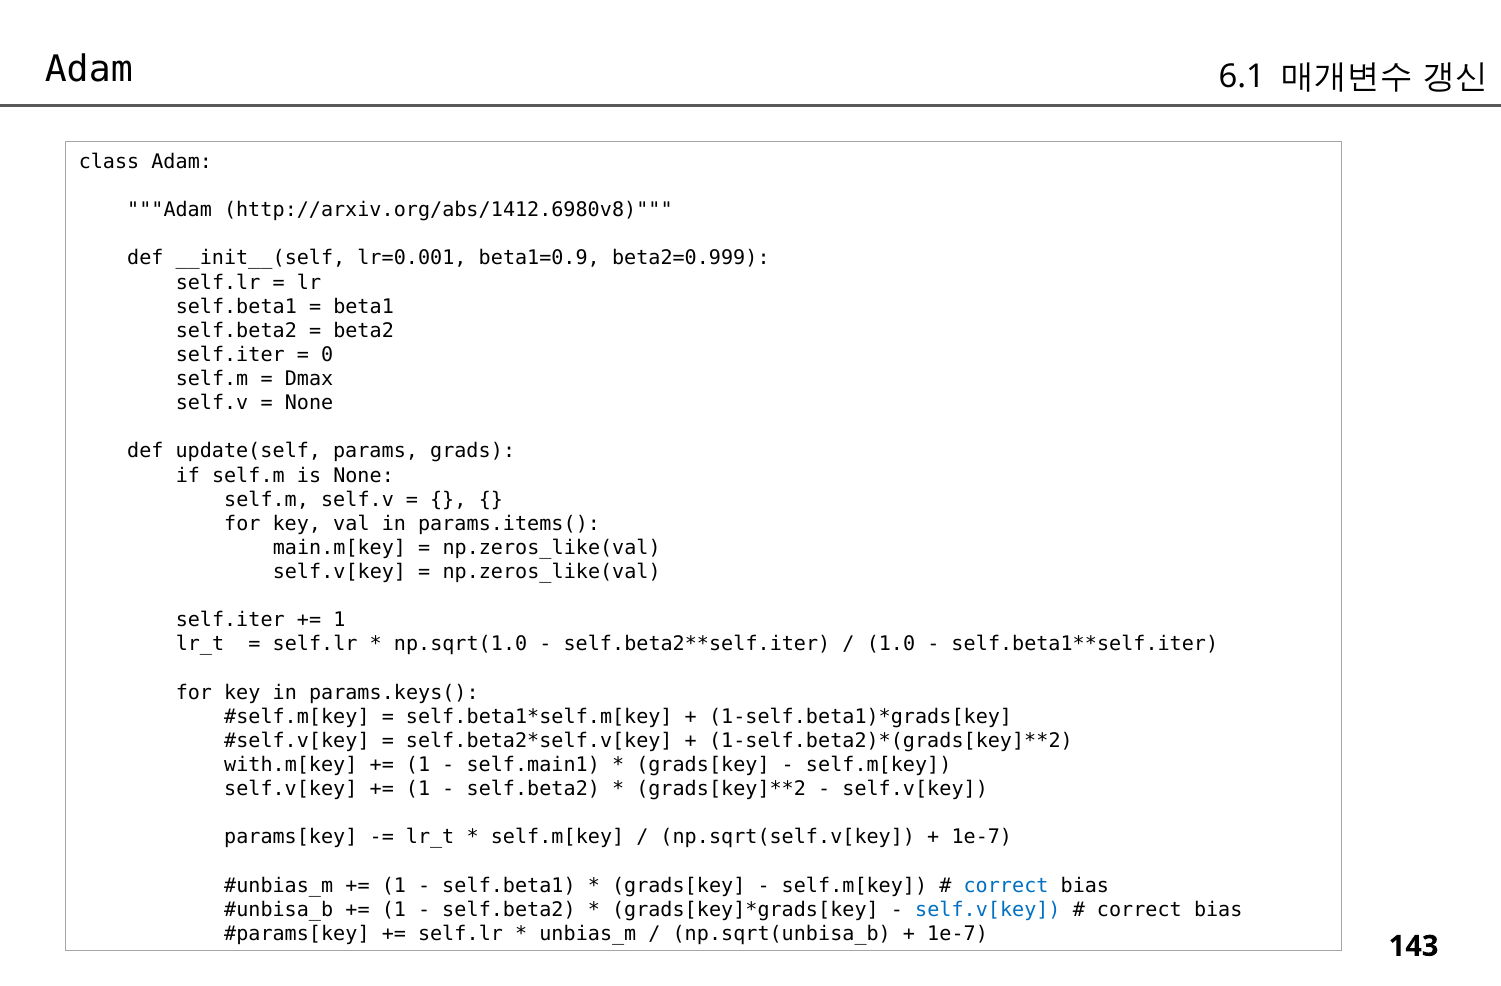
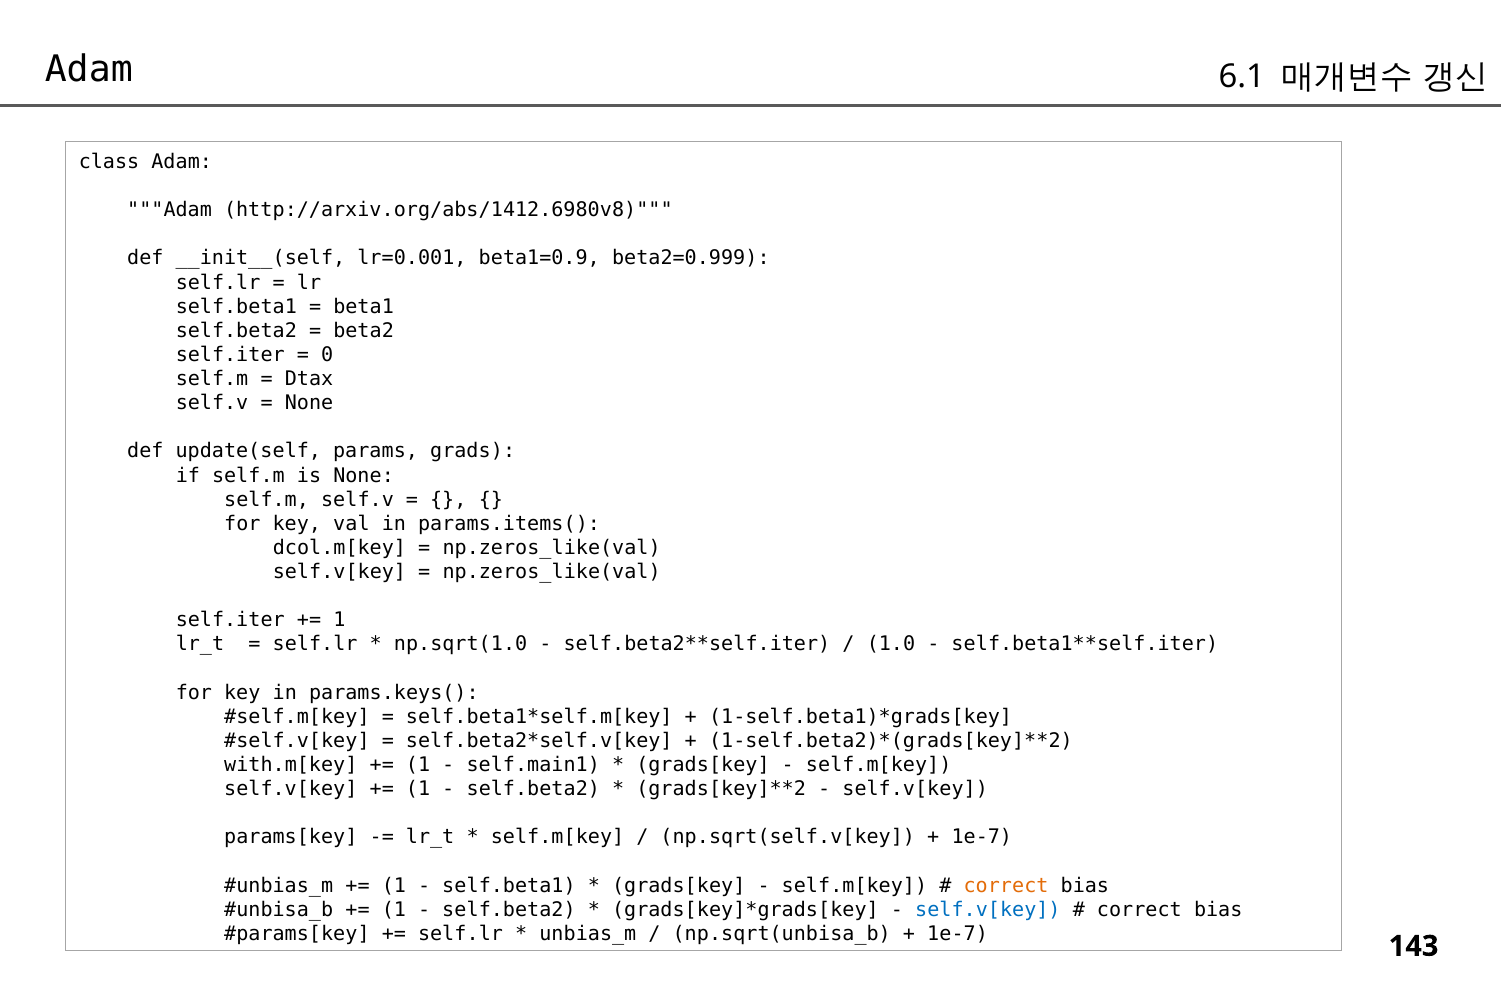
Dmax: Dmax -> Dtax
main.m[key: main.m[key -> dcol.m[key
correct at (1006, 885) colour: blue -> orange
